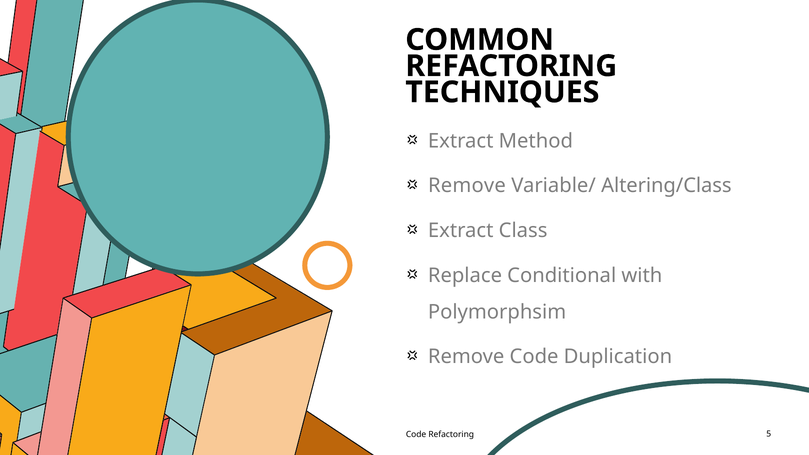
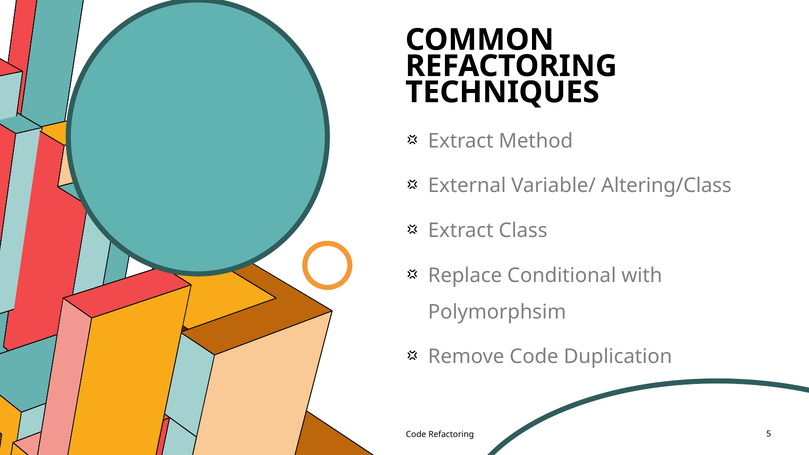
Remove at (467, 186): Remove -> External
